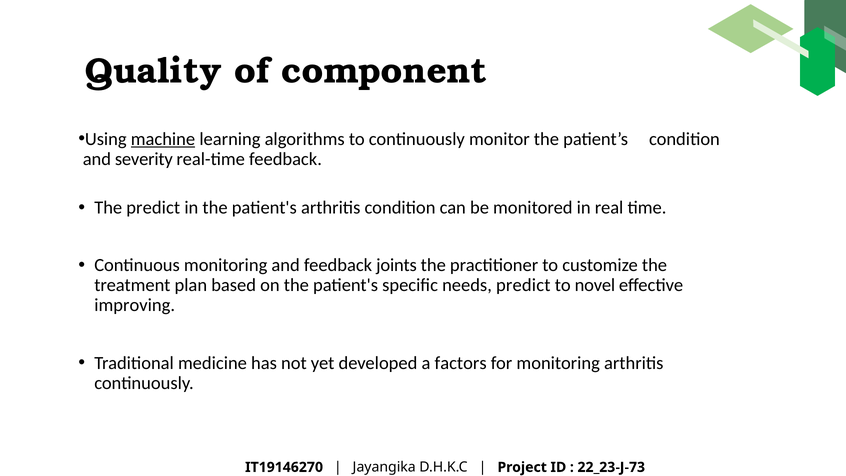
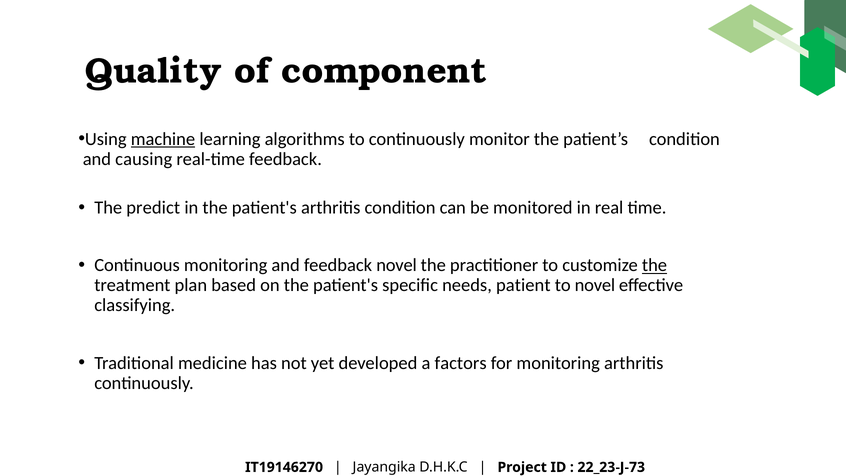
severity: severity -> causing
feedback joints: joints -> novel
the at (655, 265) underline: none -> present
needs predict: predict -> patient
improving: improving -> classifying
